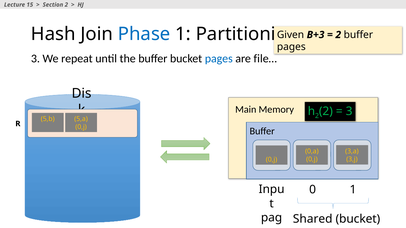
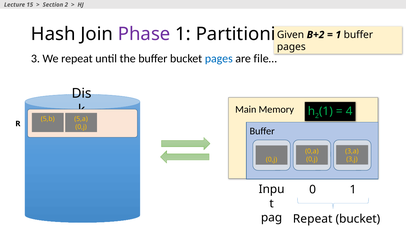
Phase colour: blue -> purple
B+3: B+3 -> B+2
2 at (338, 35): 2 -> 1
2 2: 2 -> 1
3 at (349, 112): 3 -> 4
Shared at (313, 219): Shared -> Repeat
